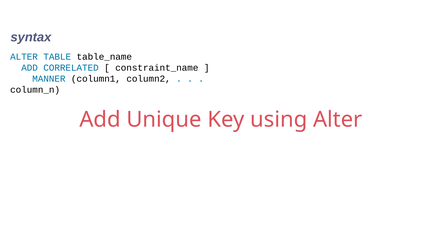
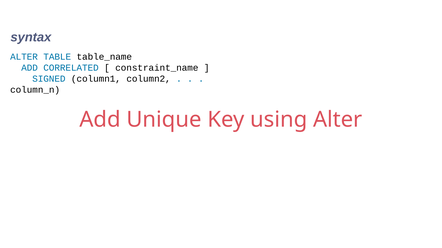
MANNER: MANNER -> SIGNED
